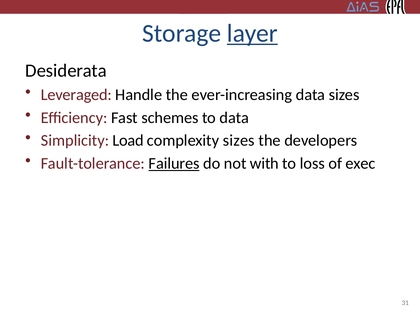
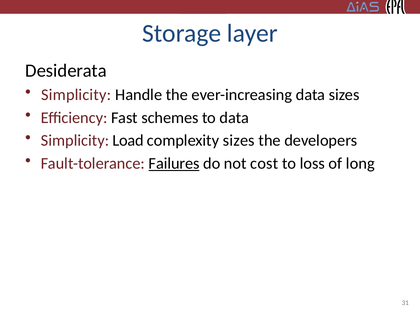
layer underline: present -> none
Leveraged at (76, 95): Leveraged -> Simplicity
with: with -> cost
exec: exec -> long
